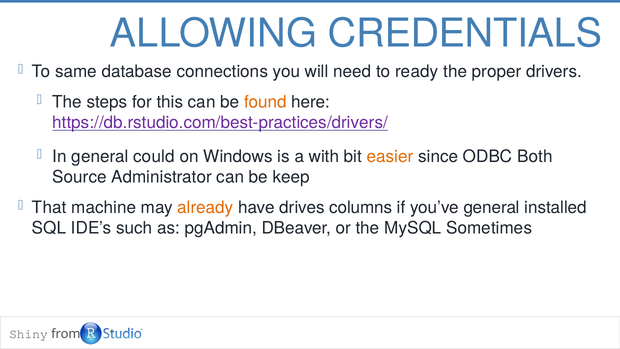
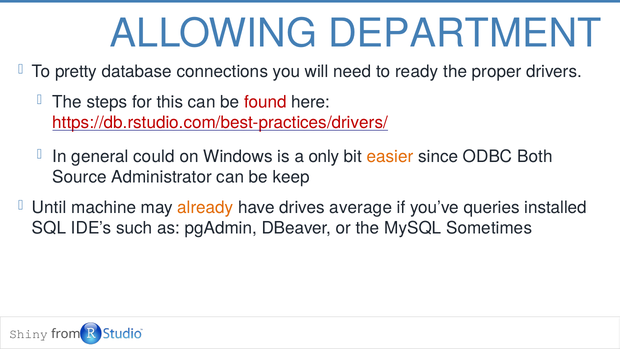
CREDENTIALS: CREDENTIALS -> DEPARTMENT
same: same -> pretty
found colour: orange -> red
https://db.rstudio.com/best-practices/drivers/ colour: purple -> red
with: with -> only
That: That -> Until
columns: columns -> average
you’ve general: general -> queries
